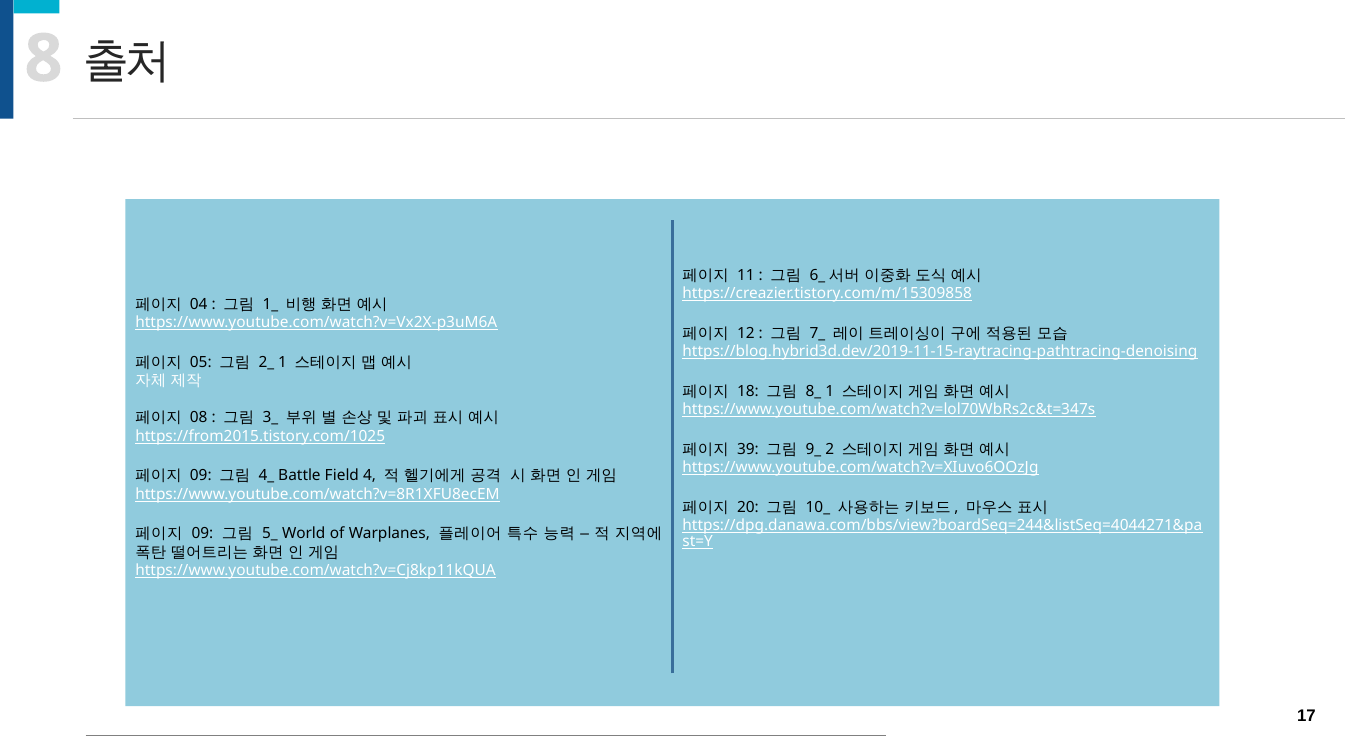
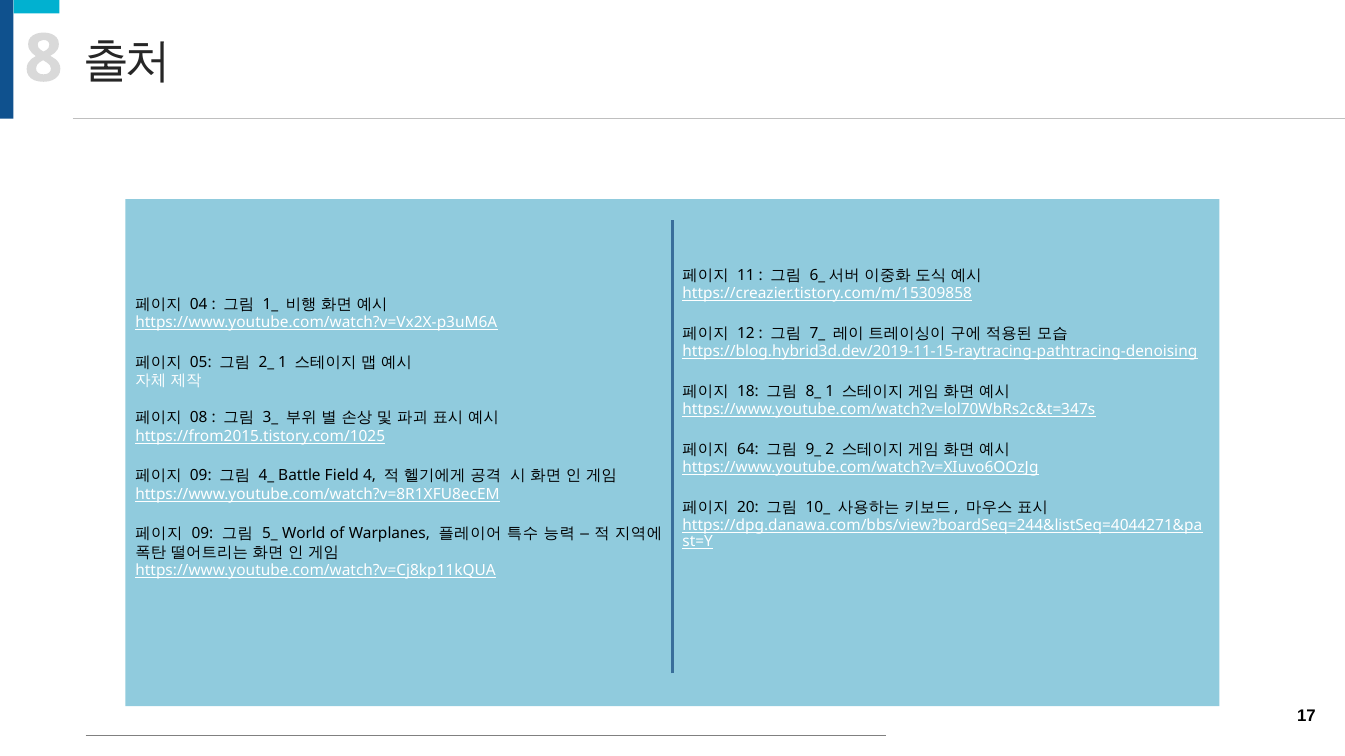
39: 39 -> 64
